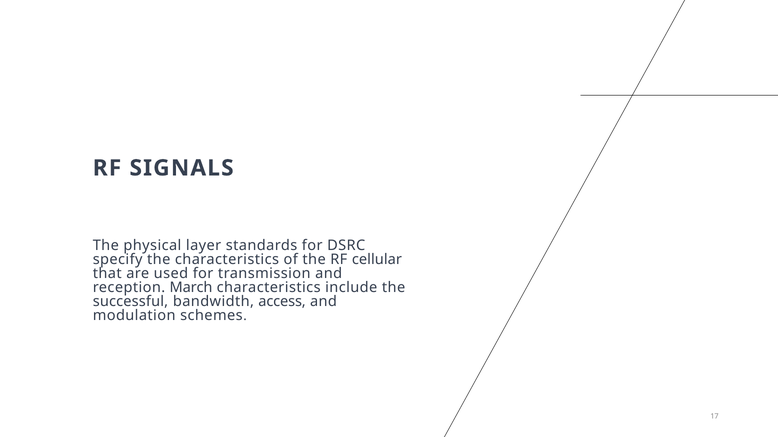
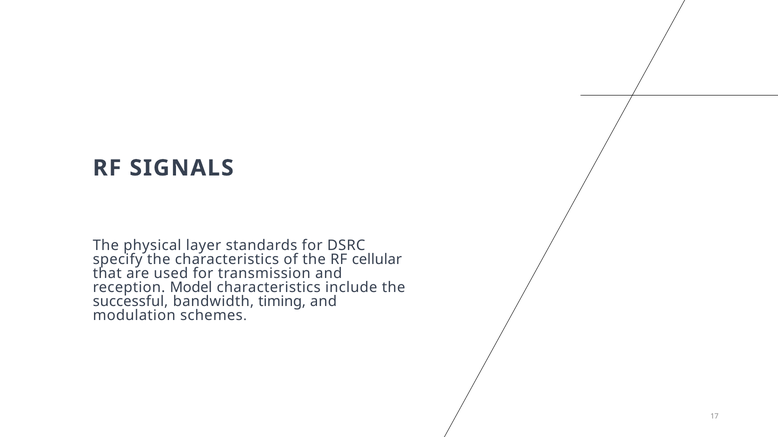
March: March -> Model
access: access -> timing
